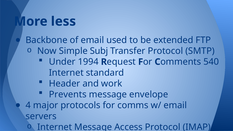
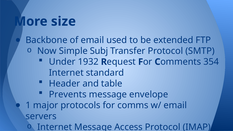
less: less -> size
1994: 1994 -> 1932
540: 540 -> 354
work: work -> table
4: 4 -> 1
